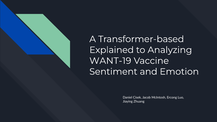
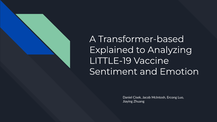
WANT-19: WANT-19 -> LITTLE-19
